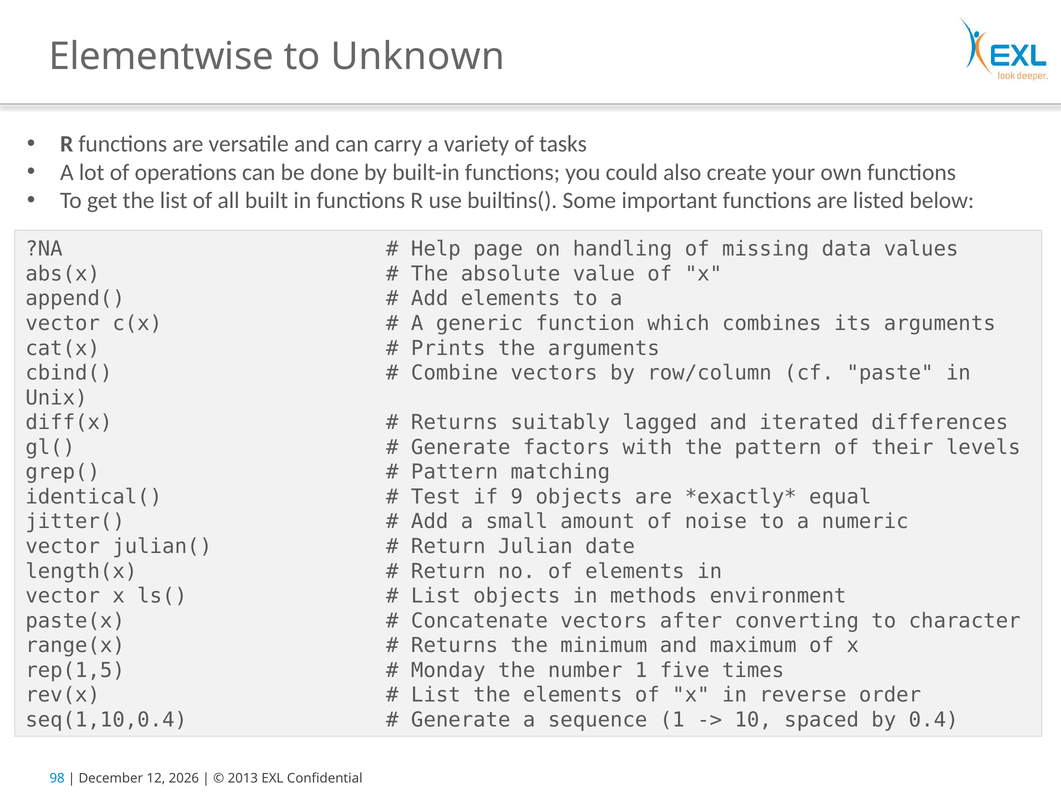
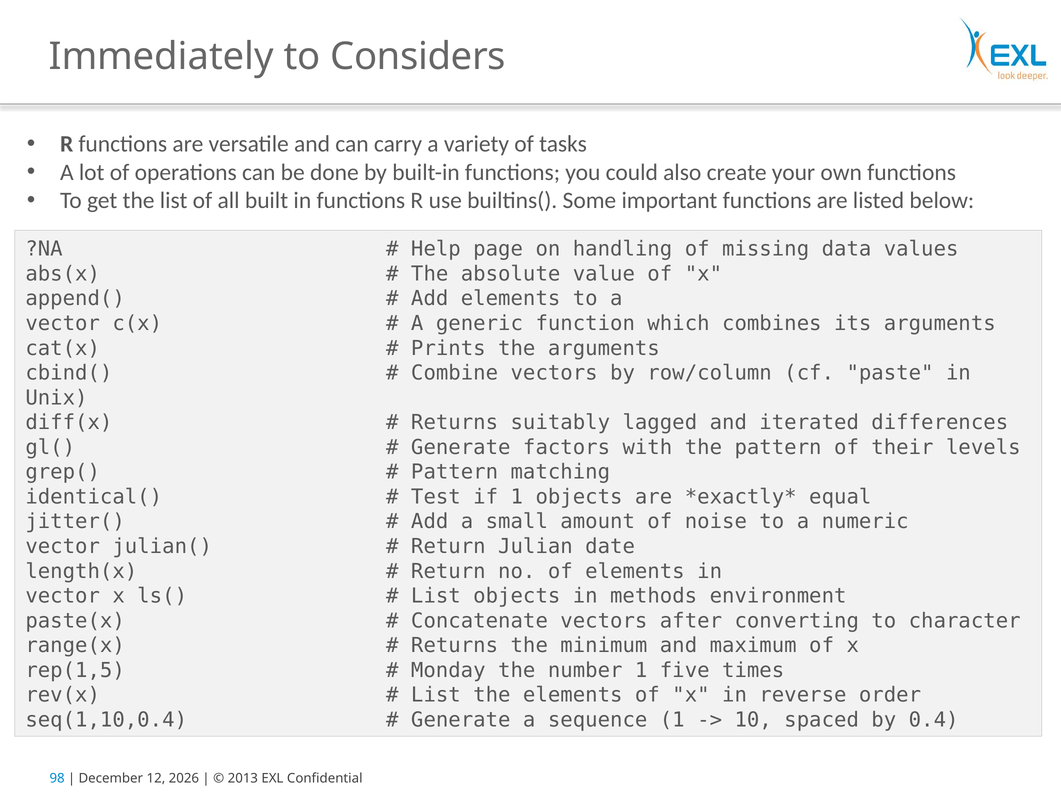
Elementwise: Elementwise -> Immediately
Unknown: Unknown -> Considers
if 9: 9 -> 1
